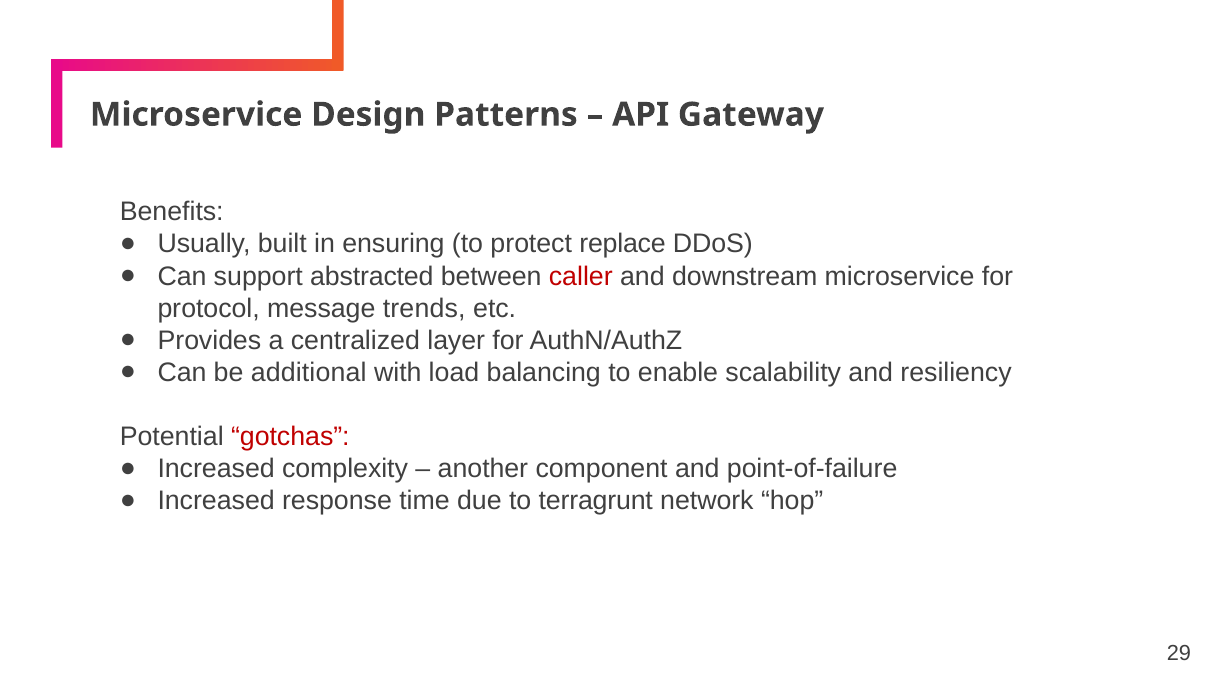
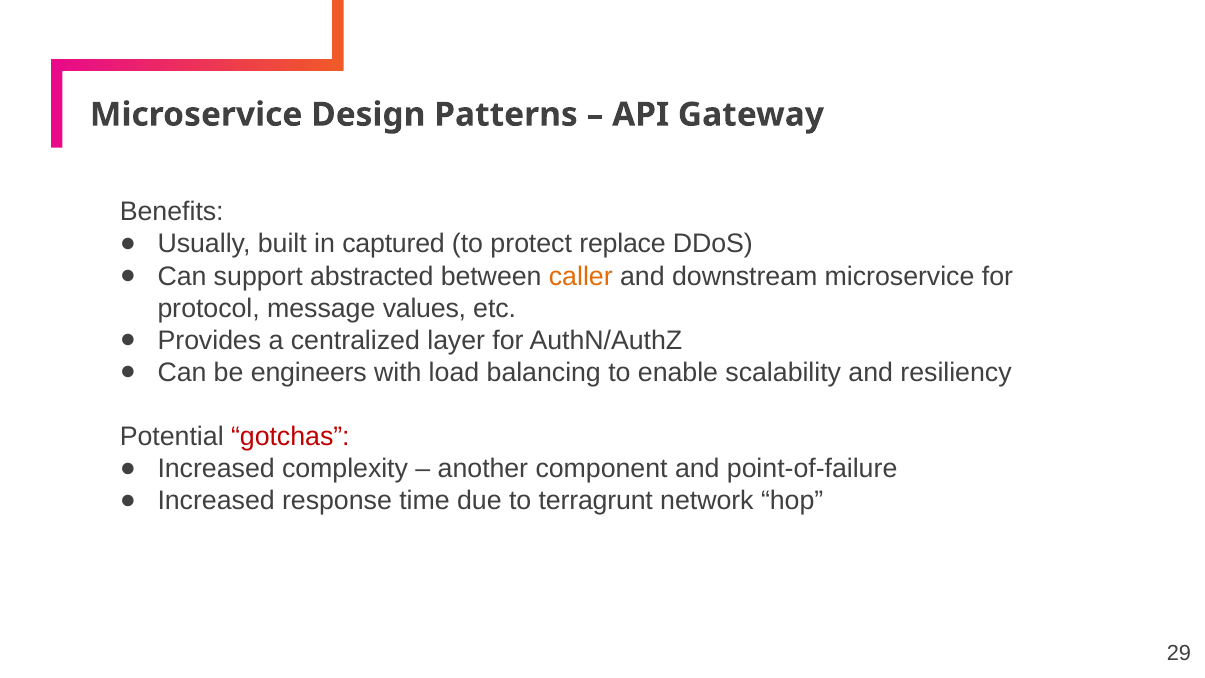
ensuring: ensuring -> captured
caller colour: red -> orange
trends: trends -> values
additional: additional -> engineers
